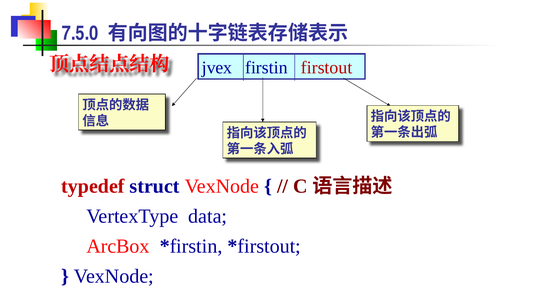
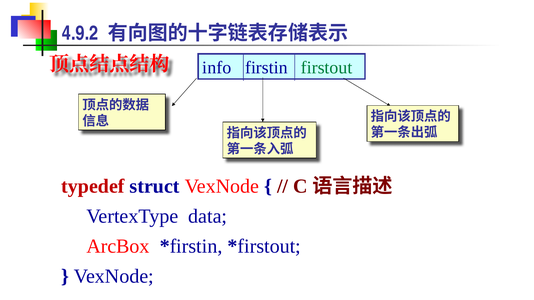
7.5.0: 7.5.0 -> 4.9.2
jvex: jvex -> info
firstout colour: red -> green
